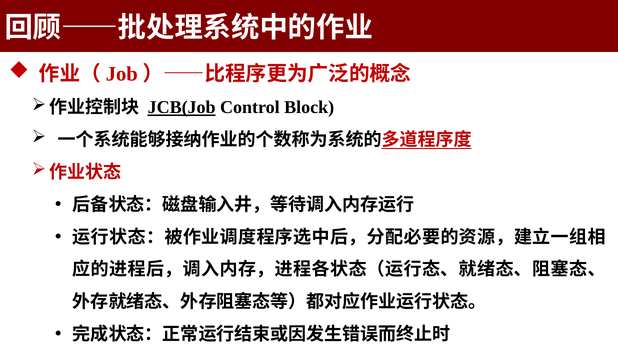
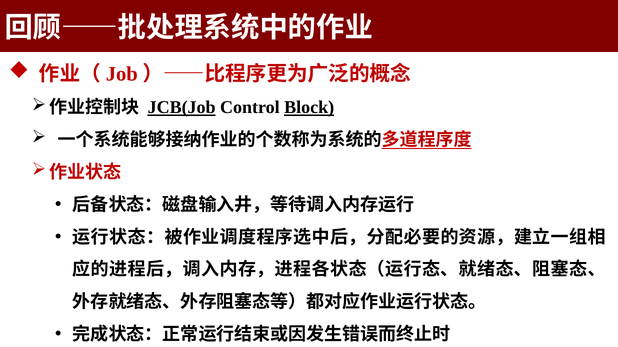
Block underline: none -> present
